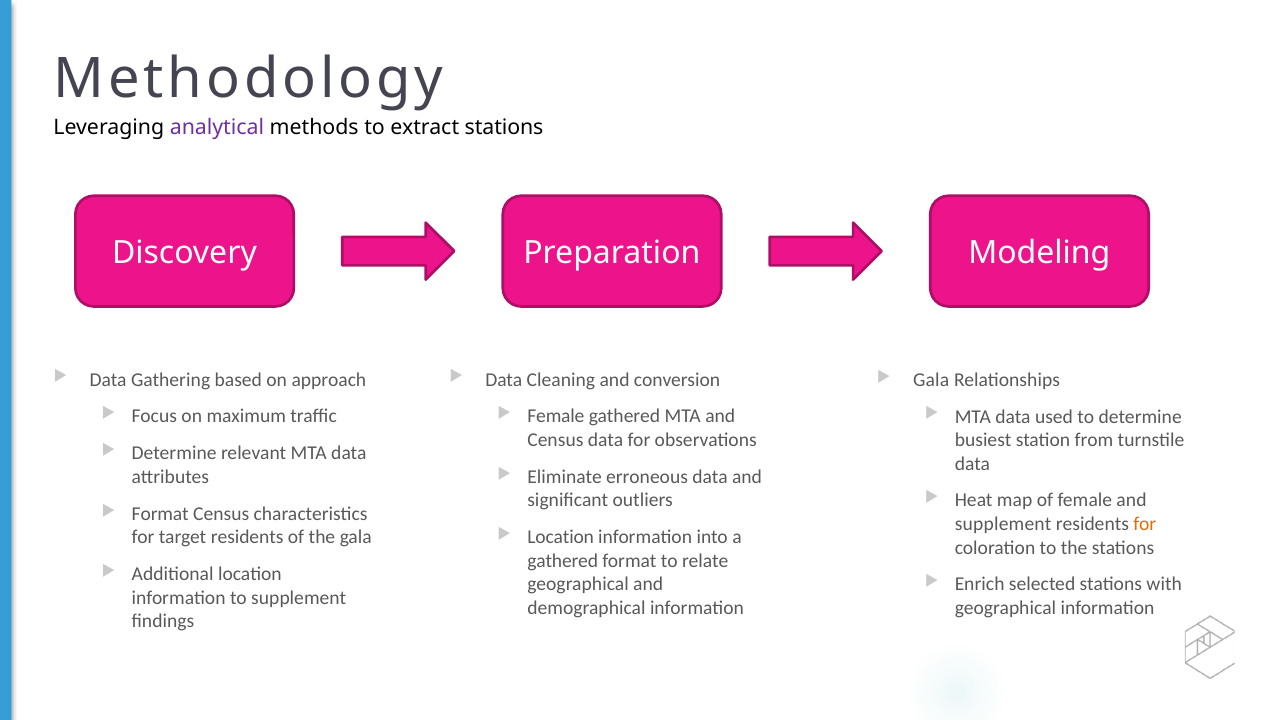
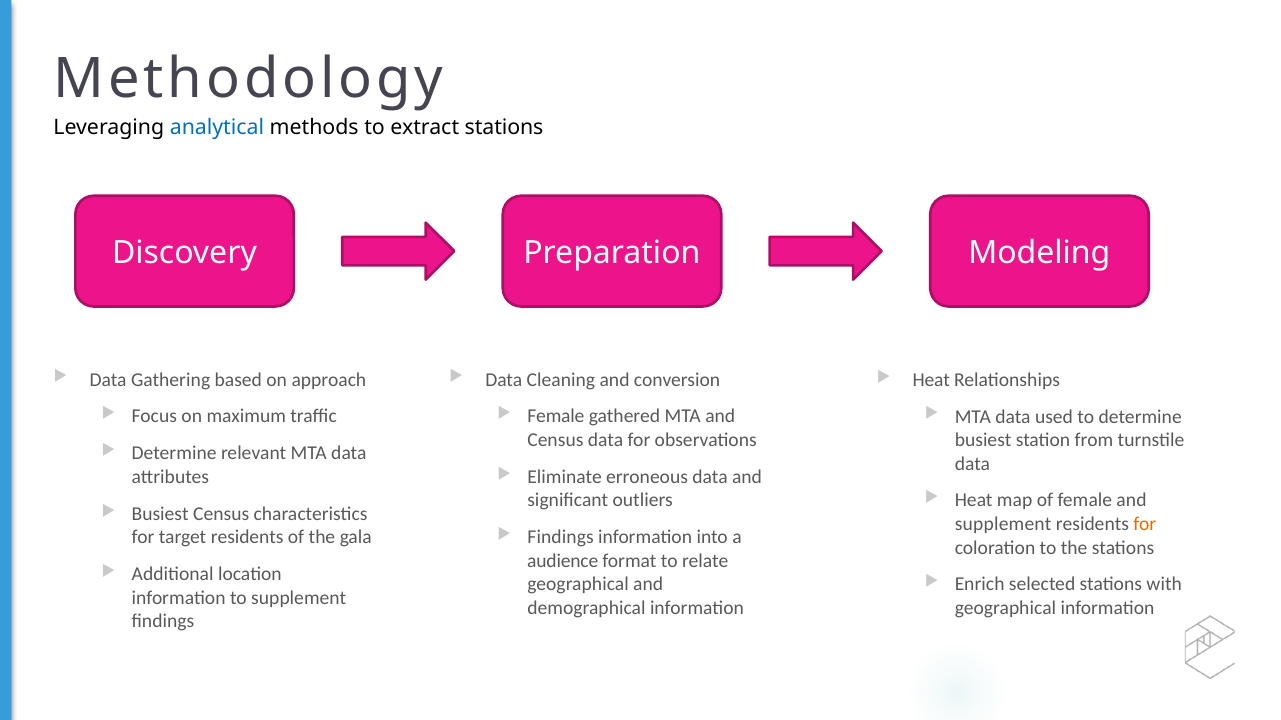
analytical colour: purple -> blue
Gala at (931, 380): Gala -> Heat
Format at (160, 514): Format -> Busiest
Location at (561, 538): Location -> Findings
gathered at (563, 561): gathered -> audience
